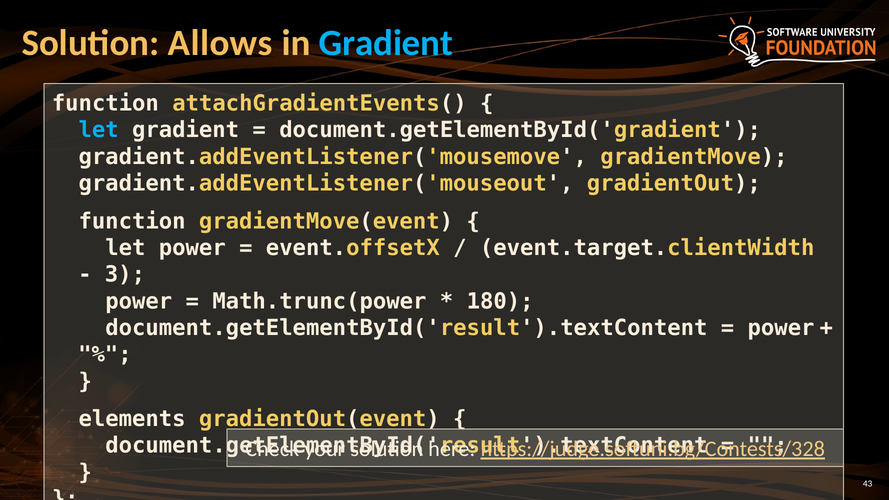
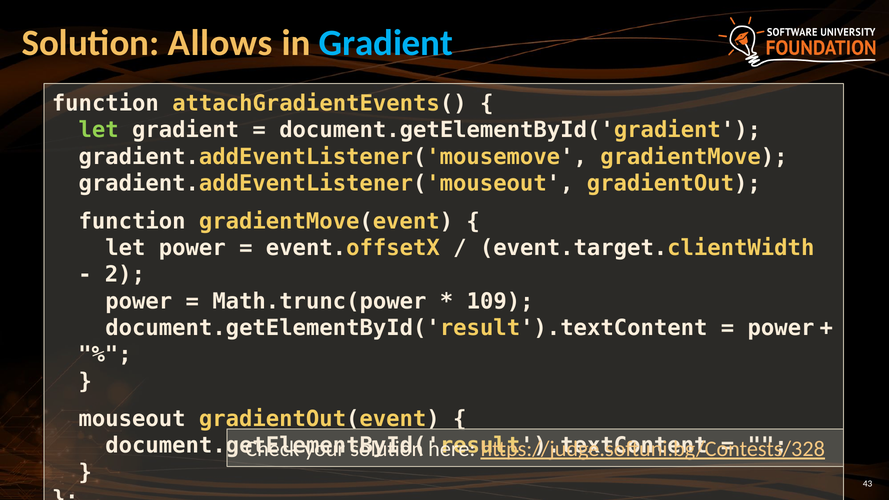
let at (99, 130) colour: light blue -> light green
3: 3 -> 2
180: 180 -> 109
elements: elements -> mouseout
